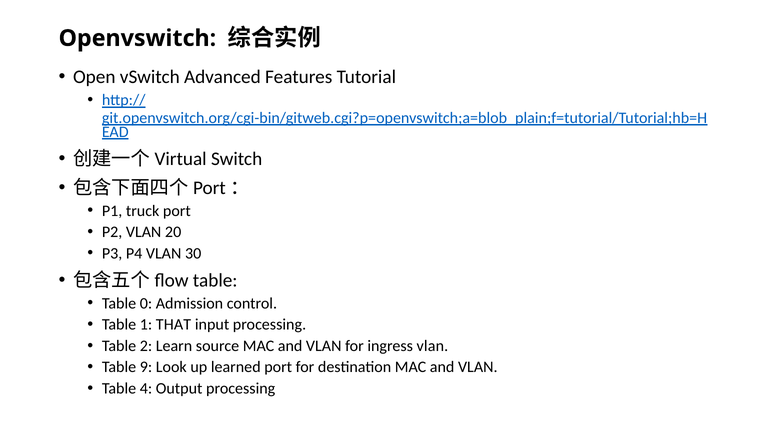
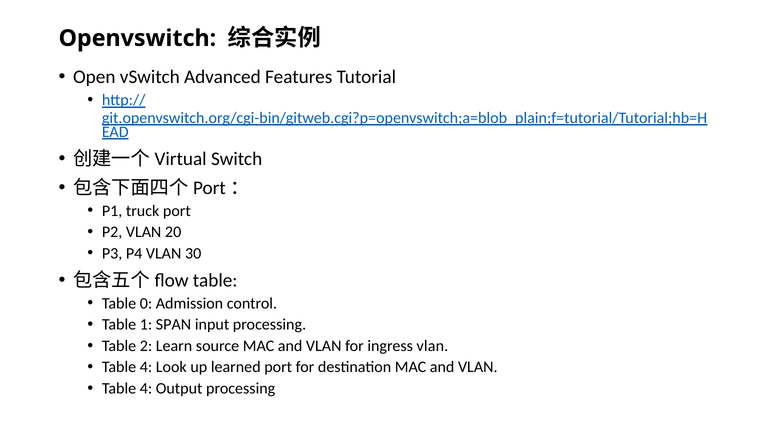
THAT: THAT -> SPAN
9 at (146, 368): 9 -> 4
